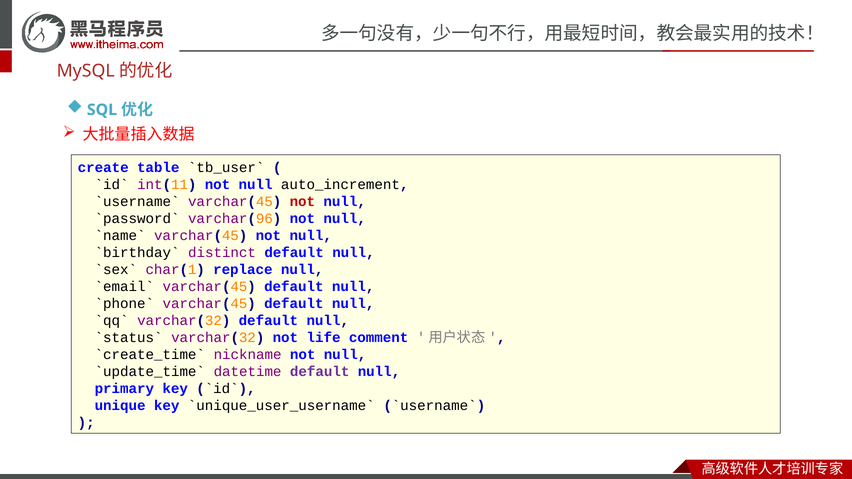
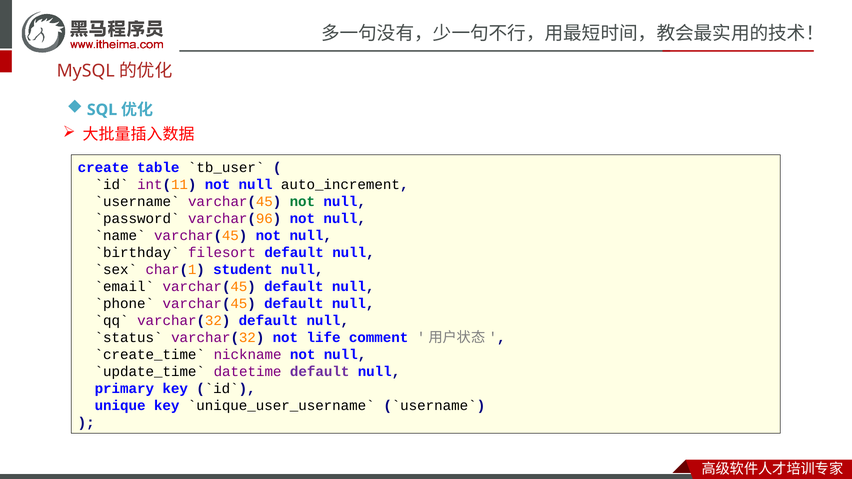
not at (302, 201) colour: red -> green
distinct: distinct -> filesort
replace: replace -> student
